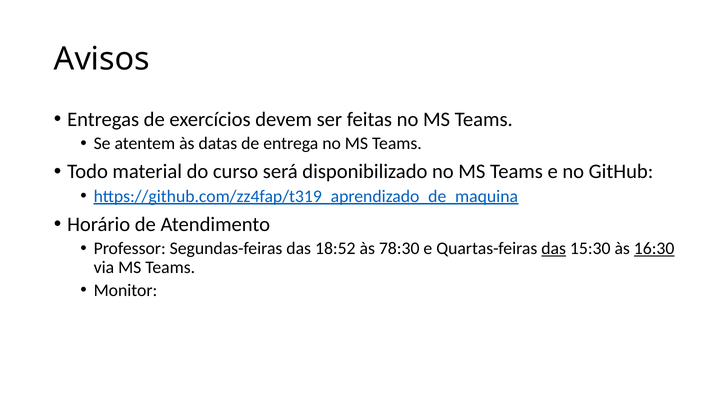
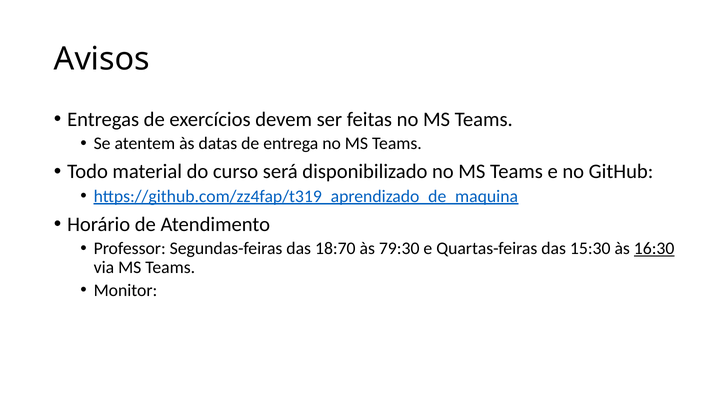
18:52: 18:52 -> 18:70
78:30: 78:30 -> 79:30
das at (554, 249) underline: present -> none
